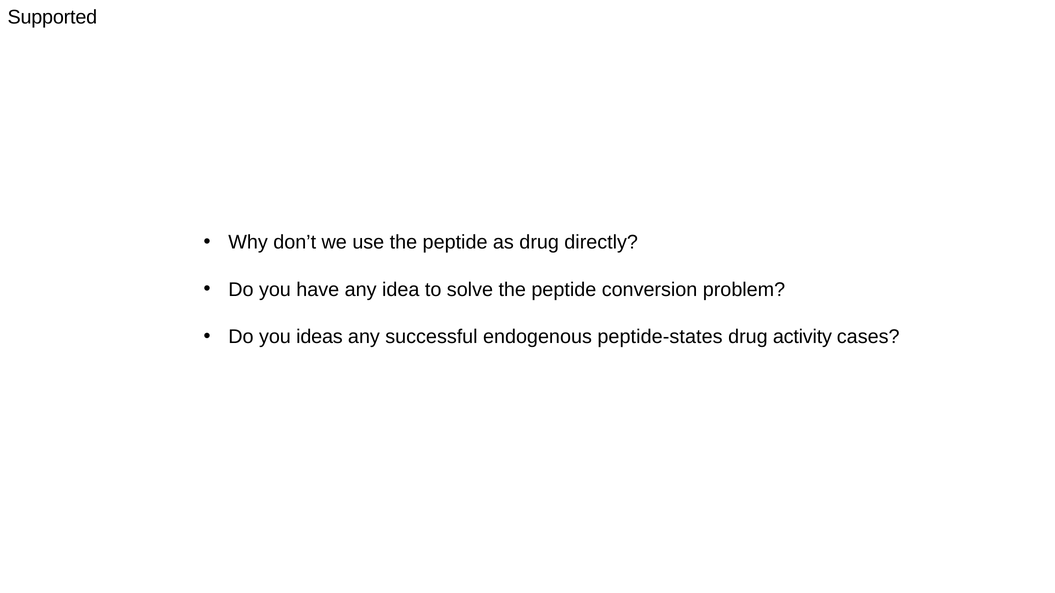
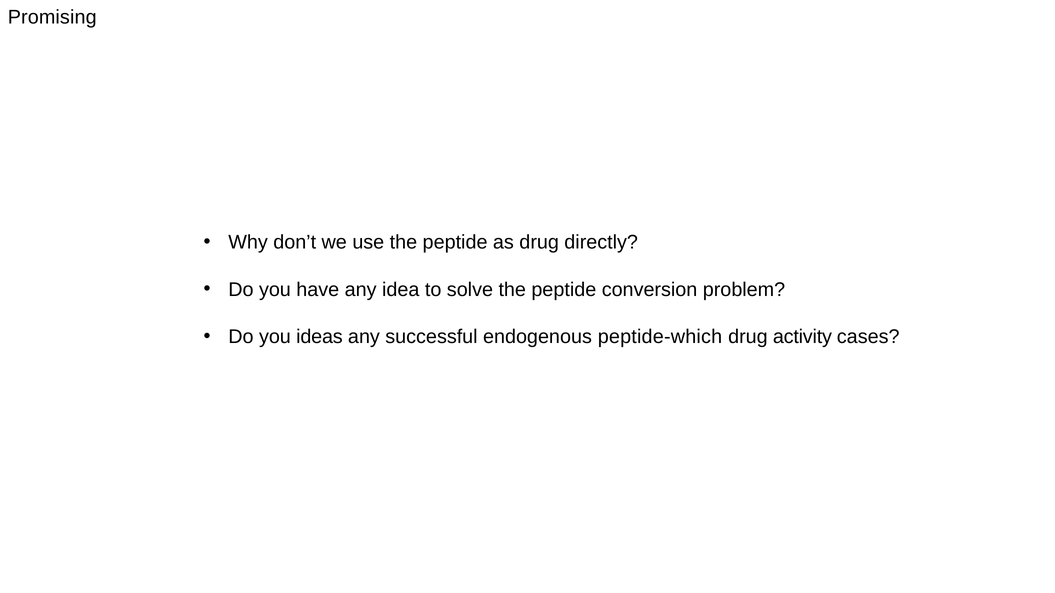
Supported: Supported -> Promising
peptide-states: peptide-states -> peptide-which
